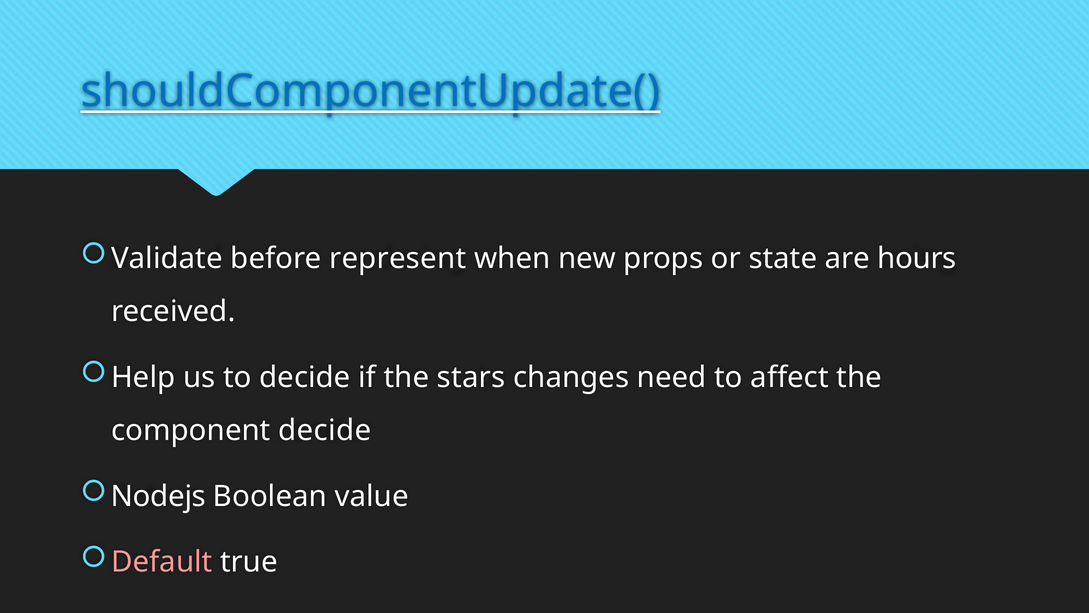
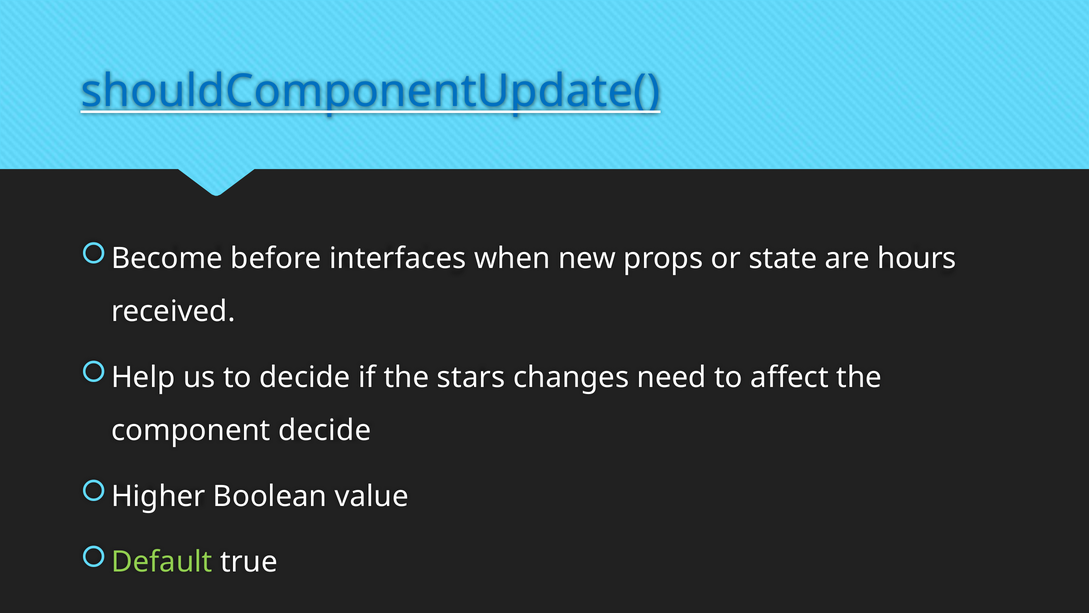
Validate: Validate -> Become
represent: represent -> interfaces
Nodejs: Nodejs -> Higher
Default colour: pink -> light green
